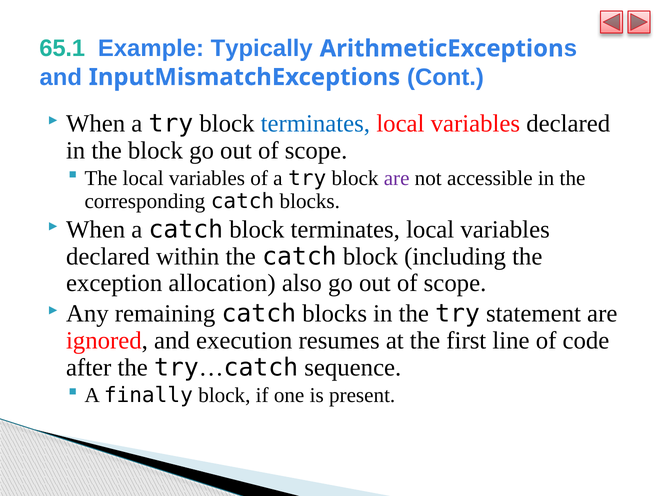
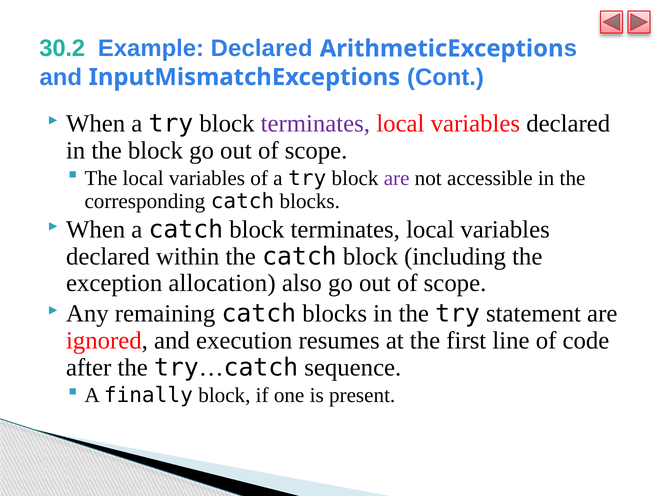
65.1: 65.1 -> 30.2
Example Typically: Typically -> Declared
terminates at (315, 124) colour: blue -> purple
